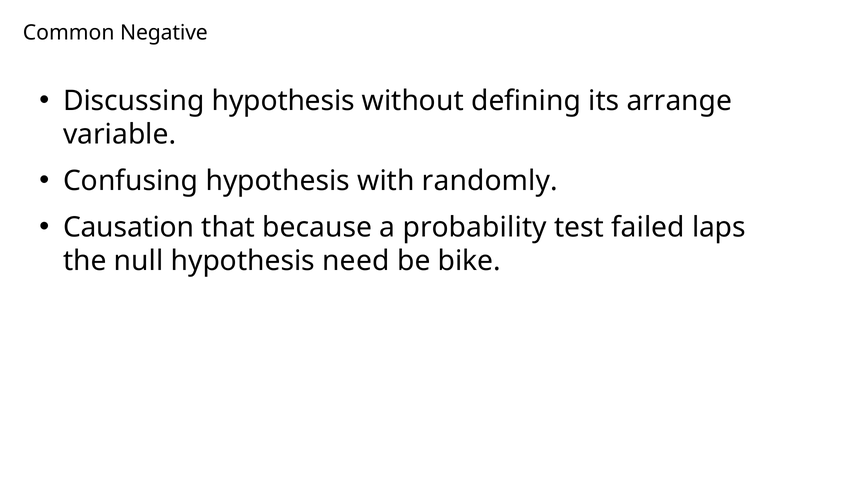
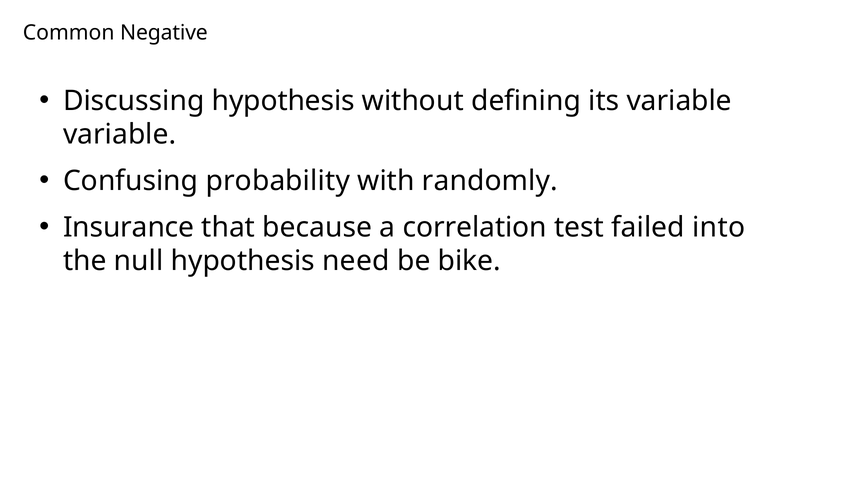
its arrange: arrange -> variable
Confusing hypothesis: hypothesis -> probability
Causation: Causation -> Insurance
probability: probability -> correlation
laps: laps -> into
